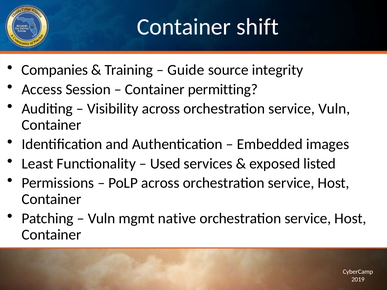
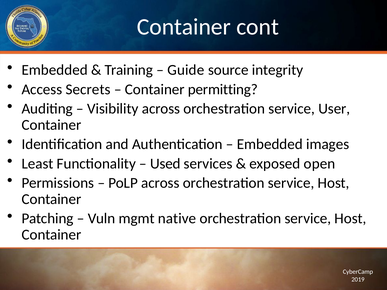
shift: shift -> cont
Companies at (55, 70): Companies -> Embedded
Session: Session -> Secrets
service Vuln: Vuln -> User
listed: listed -> open
